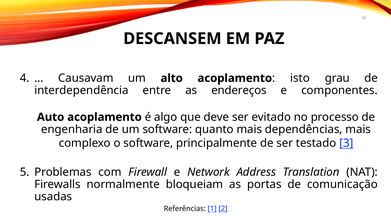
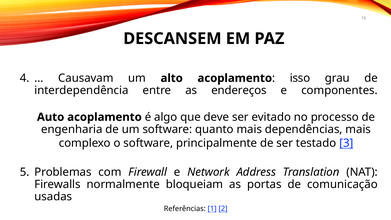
isto: isto -> isso
